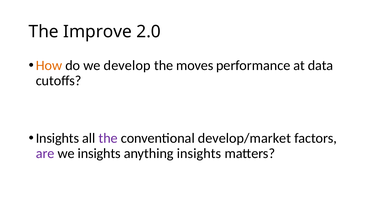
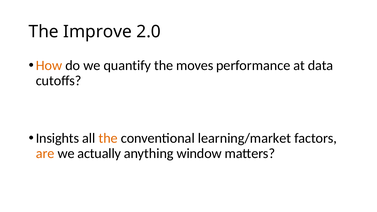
develop: develop -> quantify
the at (108, 138) colour: purple -> orange
develop/market: develop/market -> learning/market
are colour: purple -> orange
we insights: insights -> actually
anything insights: insights -> window
